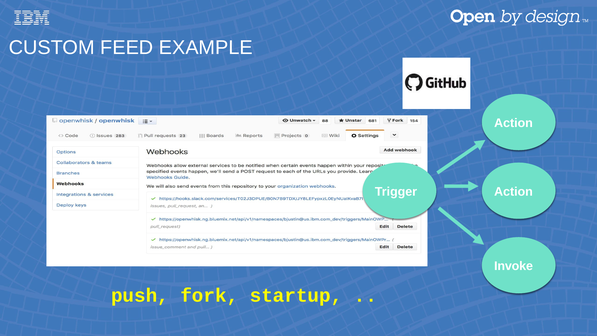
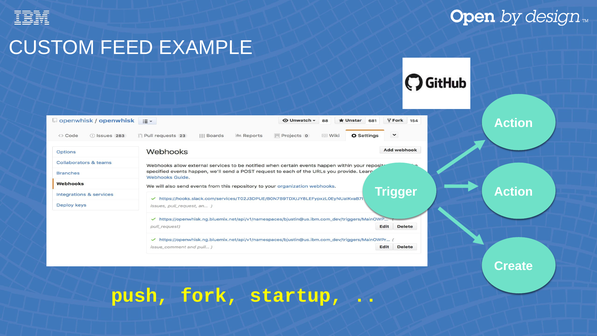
Invoke: Invoke -> Create
